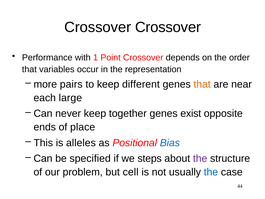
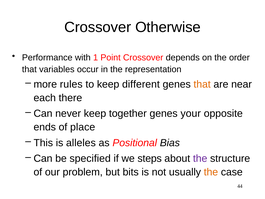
Crossover Crossover: Crossover -> Otherwise
pairs: pairs -> rules
large: large -> there
exist: exist -> your
Bias colour: blue -> black
cell: cell -> bits
the at (211, 172) colour: blue -> orange
